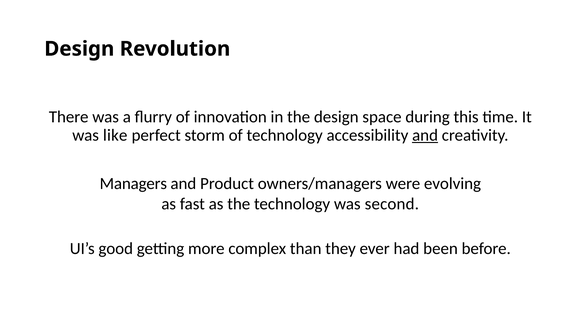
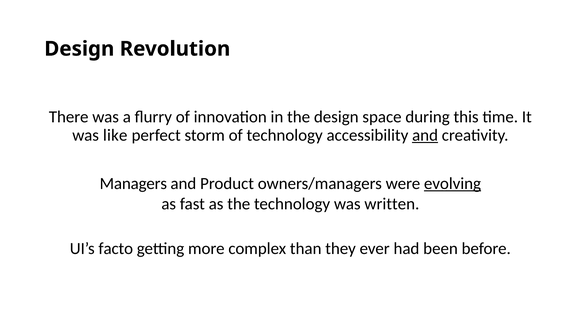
evolving underline: none -> present
second: second -> written
good: good -> facto
